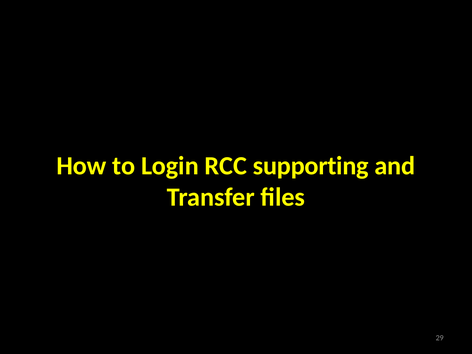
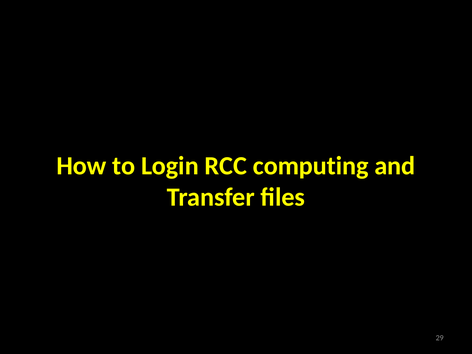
supporting: supporting -> computing
